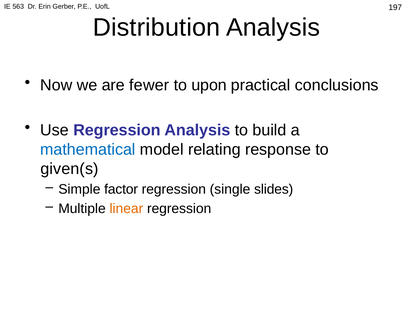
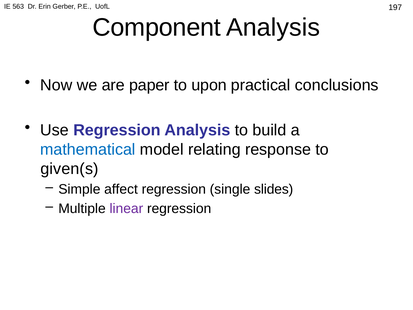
Distribution: Distribution -> Component
fewer: fewer -> paper
factor: factor -> affect
linear colour: orange -> purple
